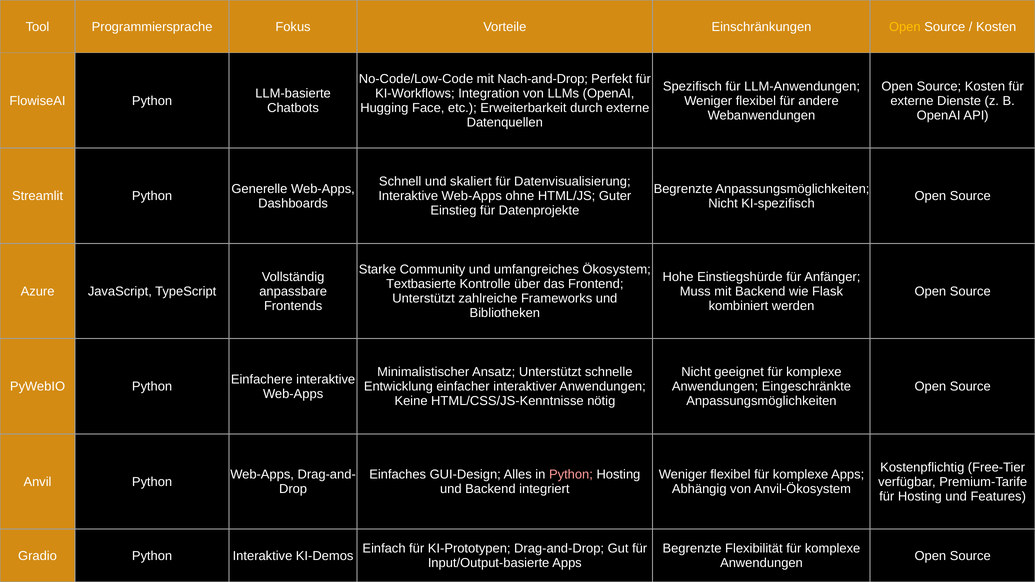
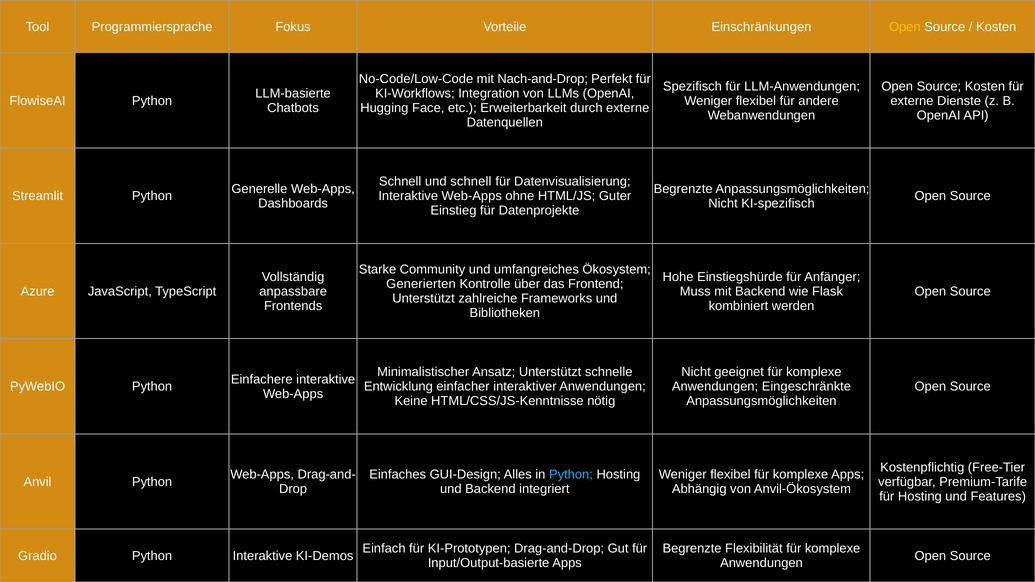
und skaliert: skaliert -> schnell
Textbasierte: Textbasierte -> Generierten
Python at (571, 475) colour: pink -> light blue
